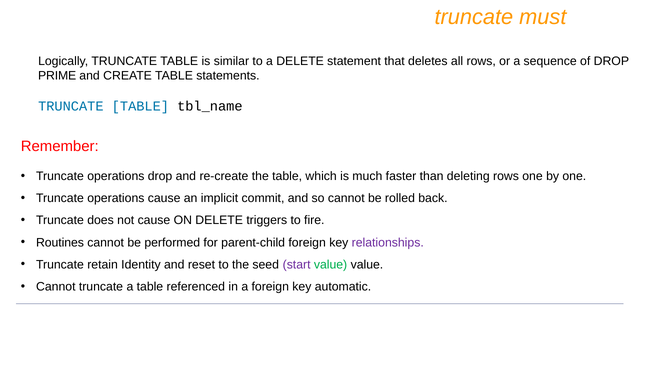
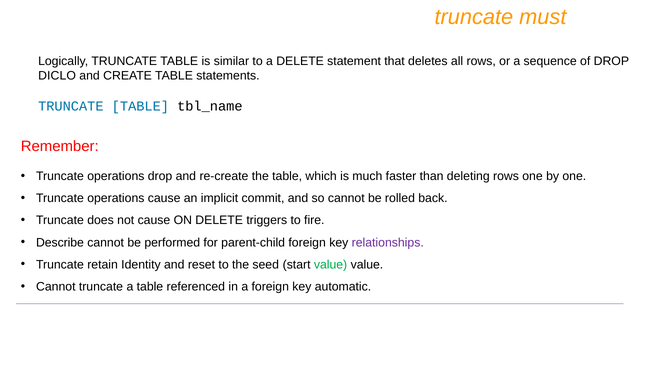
PRIME: PRIME -> DICLO
Routines: Routines -> Describe
start colour: purple -> black
